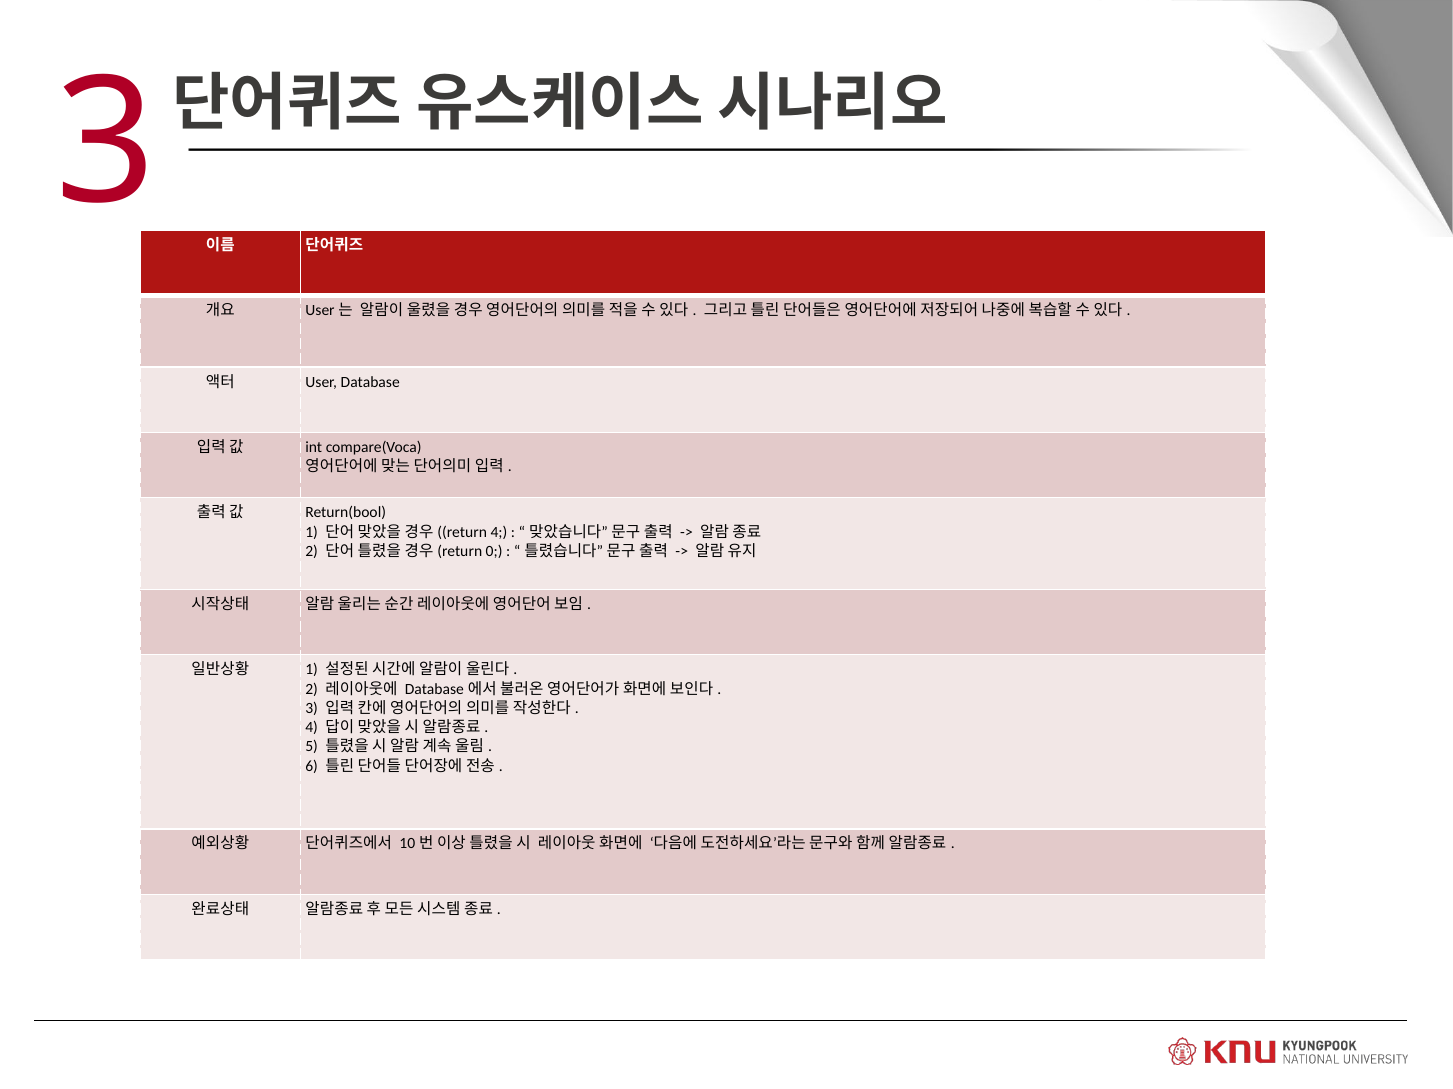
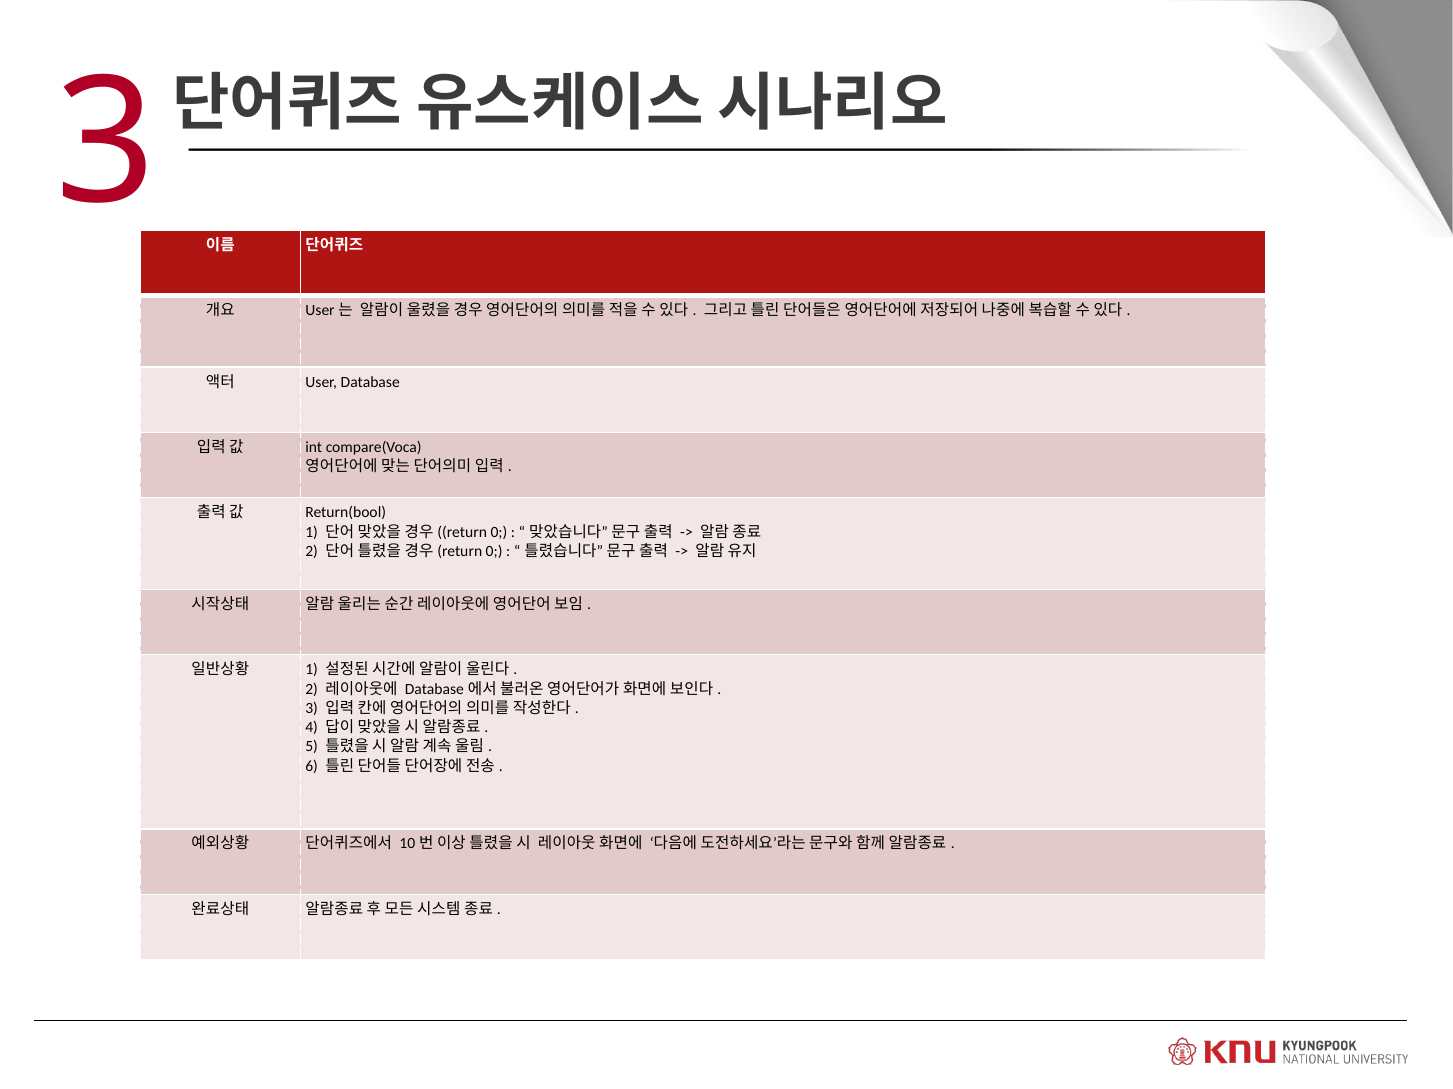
4 at (499, 532): 4 -> 0
